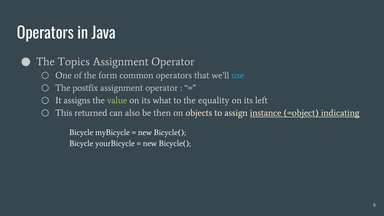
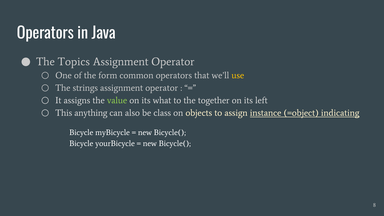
use colour: light blue -> yellow
postfix: postfix -> strings
equality: equality -> together
returned: returned -> anything
then: then -> class
